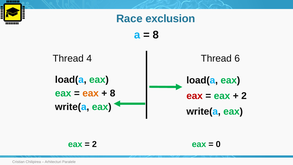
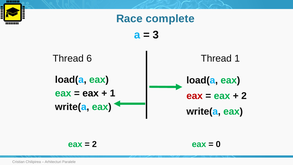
exclusion: exclusion -> complete
8 at (156, 35): 8 -> 3
4: 4 -> 6
Thread 6: 6 -> 1
eax at (91, 93) colour: orange -> black
8 at (113, 93): 8 -> 1
